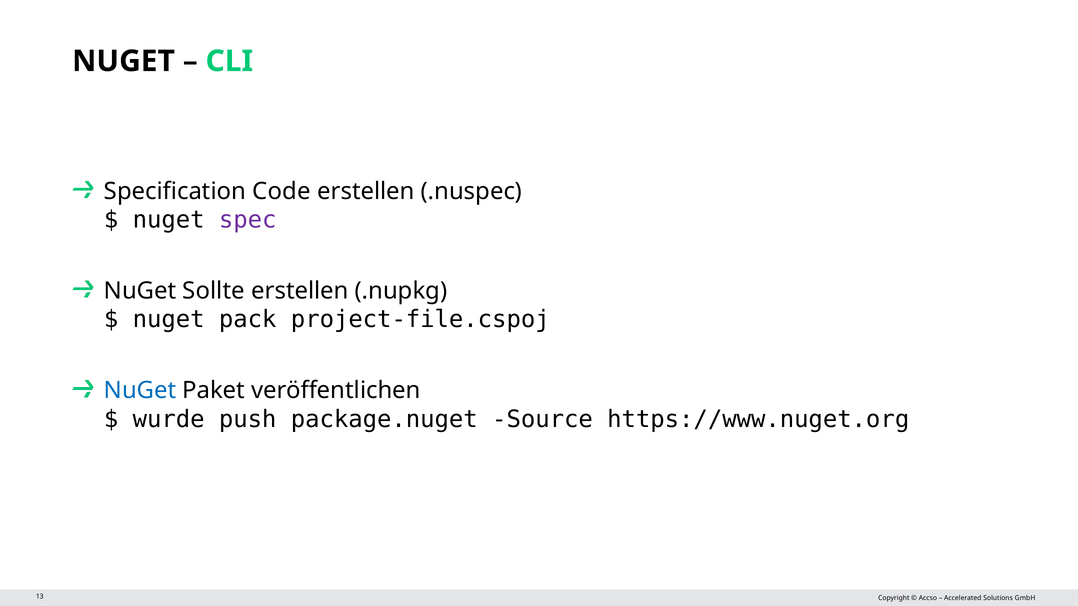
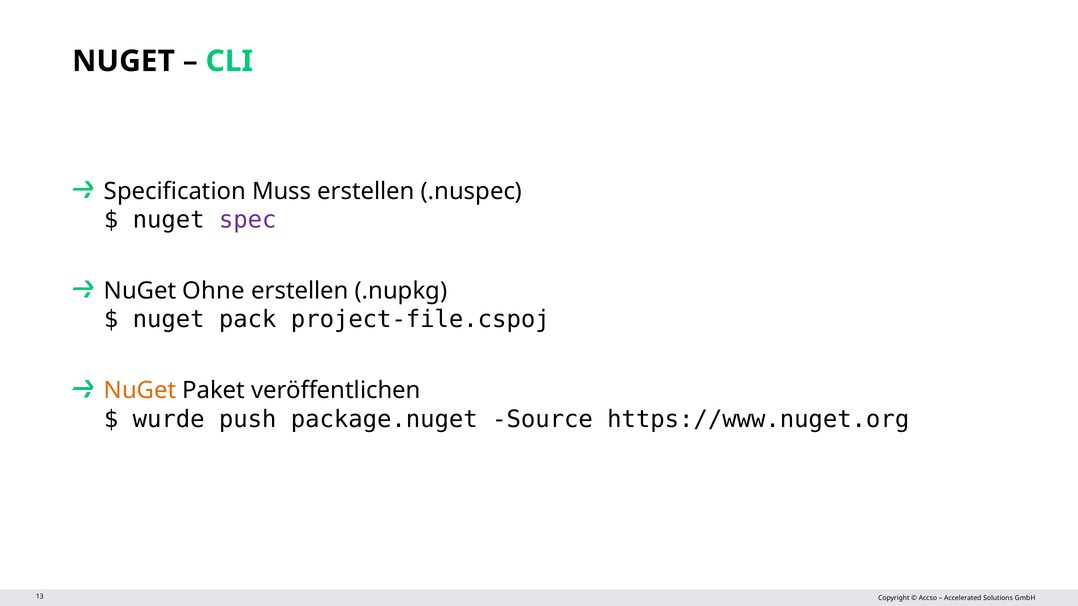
Code: Code -> Muss
Sollte: Sollte -> Ohne
NuGet at (140, 391) colour: blue -> orange
